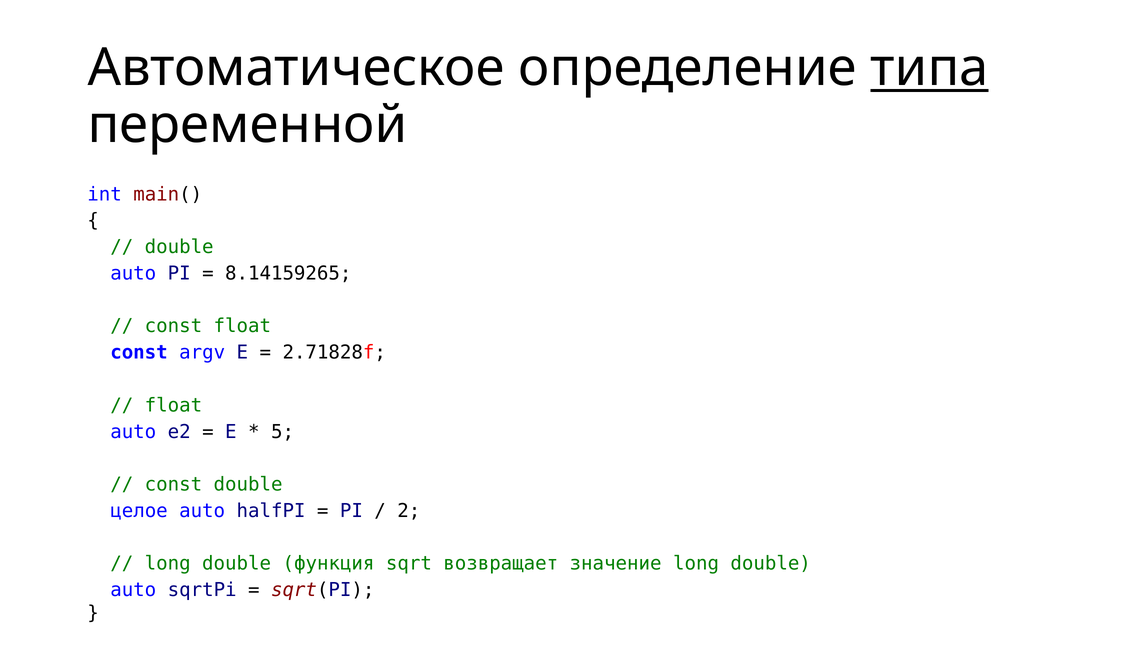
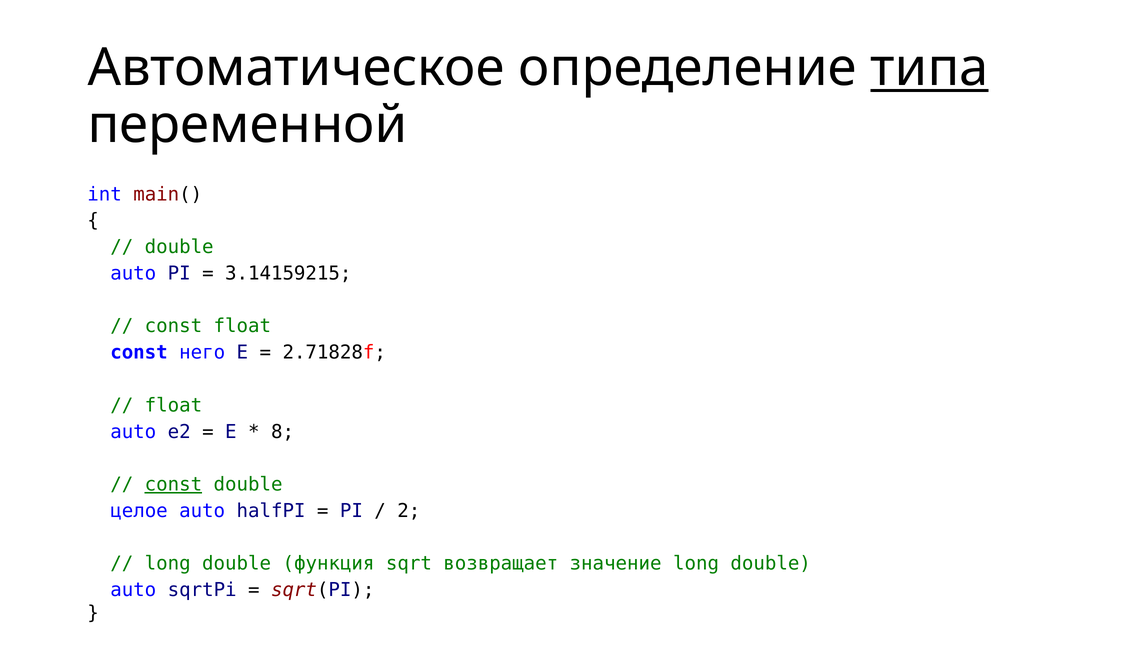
8.14159265: 8.14159265 -> 3.14159215
argv: argv -> него
5: 5 -> 8
const at (173, 484) underline: none -> present
